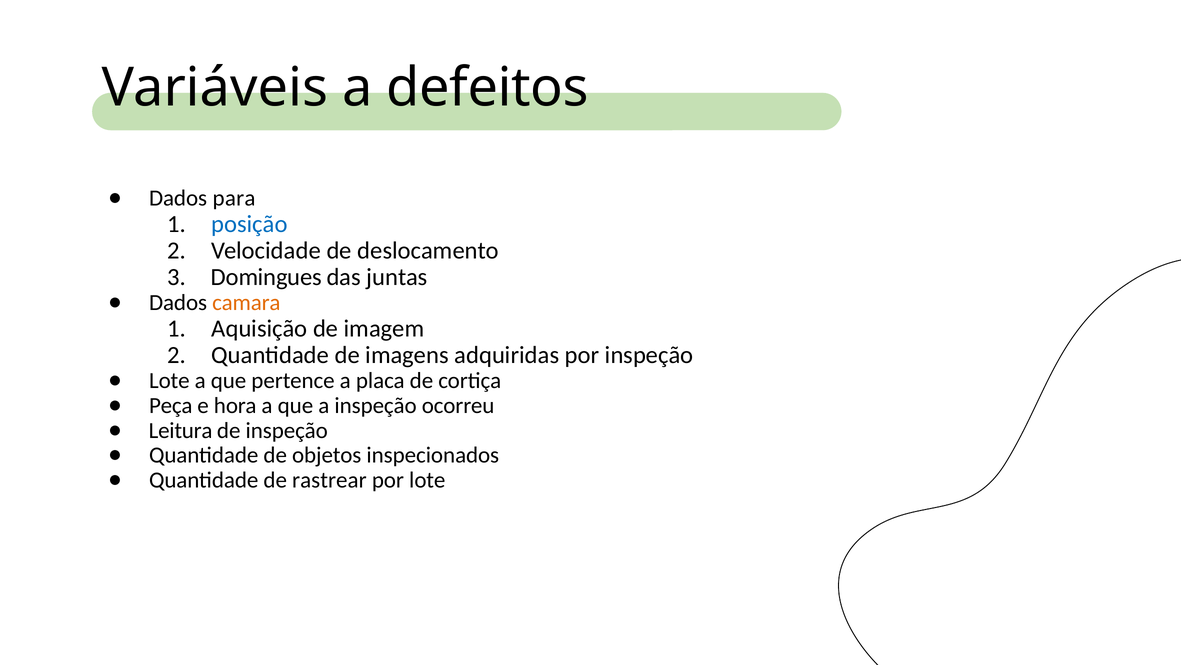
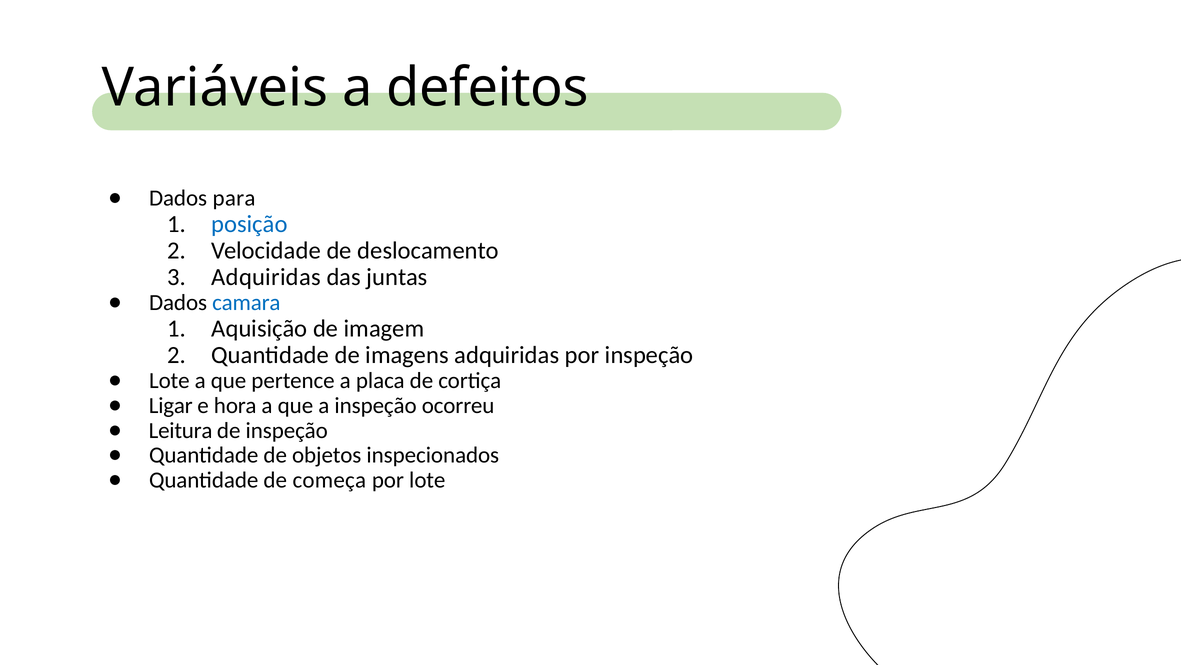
Domingues at (266, 277): Domingues -> Adquiridas
camara colour: orange -> blue
Peça: Peça -> Ligar
rastrear: rastrear -> começa
